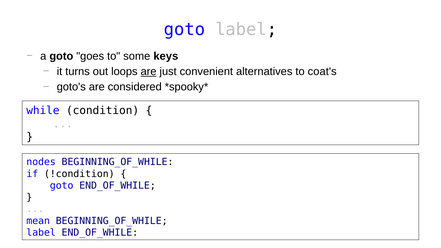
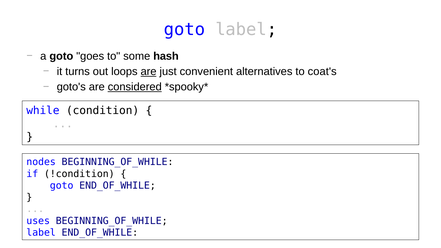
keys: keys -> hash
considered underline: none -> present
mean: mean -> uses
